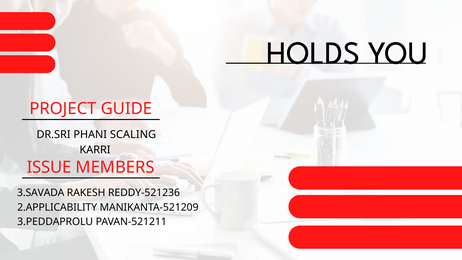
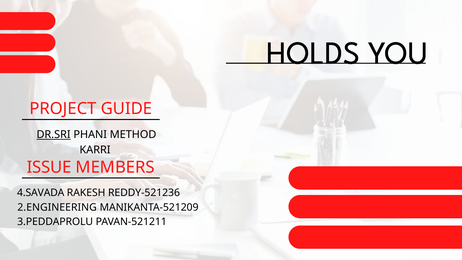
DR.SRI underline: none -> present
SCALING: SCALING -> METHOD
3.SAVADA: 3.SAVADA -> 4.SAVADA
2.APPLICABILITY: 2.APPLICABILITY -> 2.ENGINEERING
